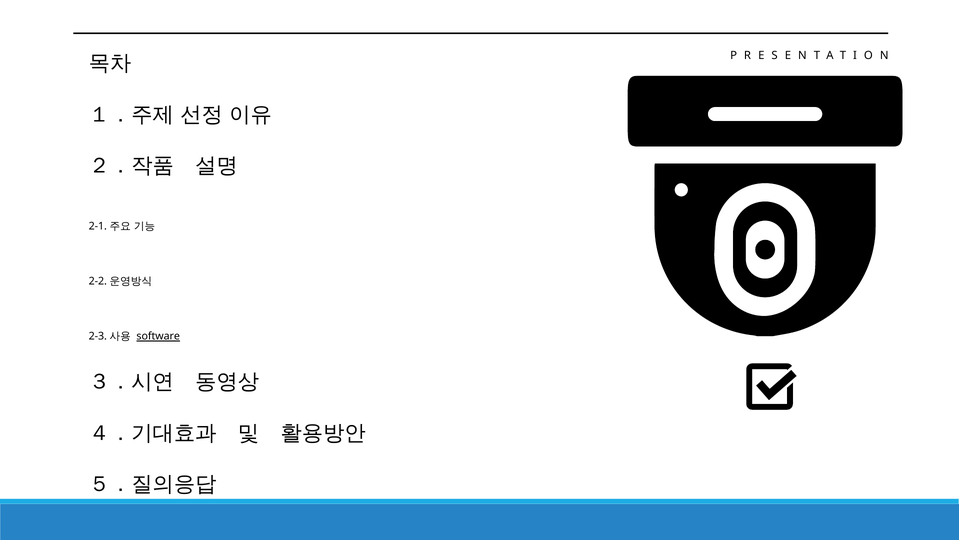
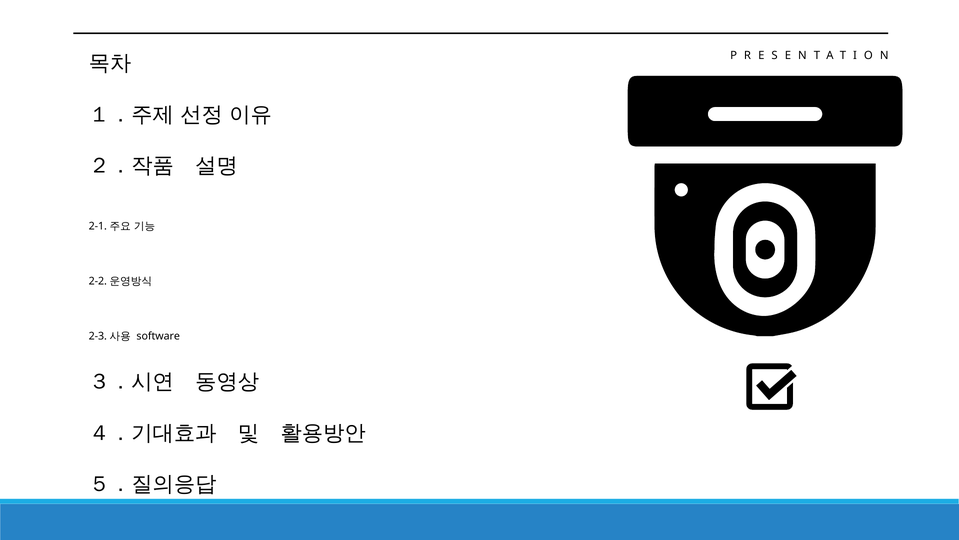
software underline: present -> none
